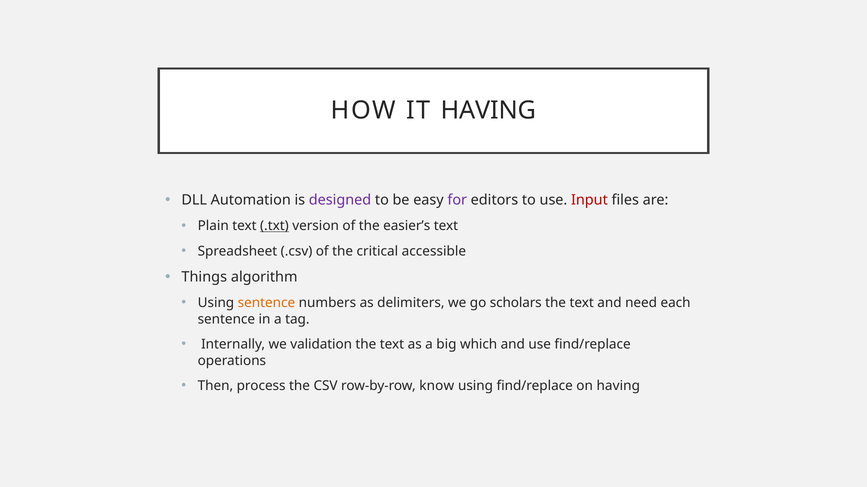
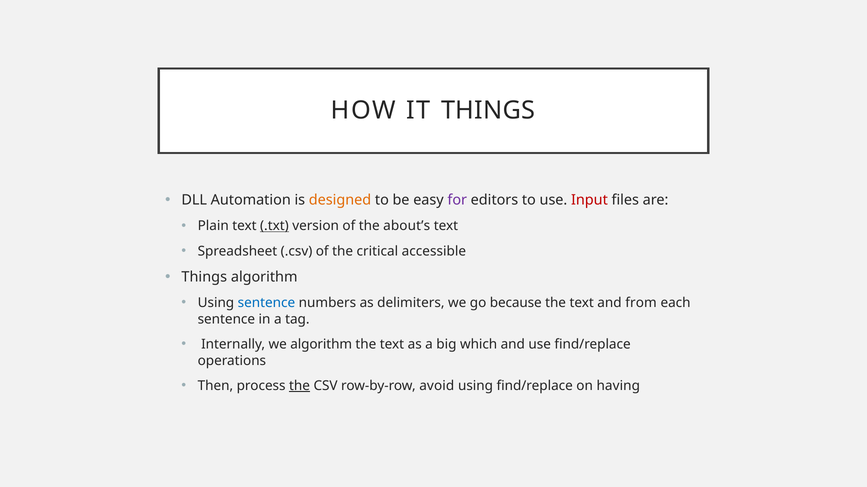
IT HAVING: HAVING -> THINGS
designed colour: purple -> orange
easier’s: easier’s -> about’s
sentence at (266, 303) colour: orange -> blue
scholars: scholars -> because
need: need -> from
we validation: validation -> algorithm
the at (300, 386) underline: none -> present
know: know -> avoid
